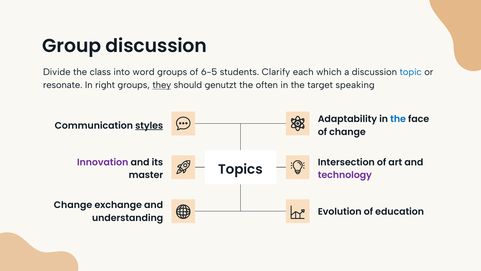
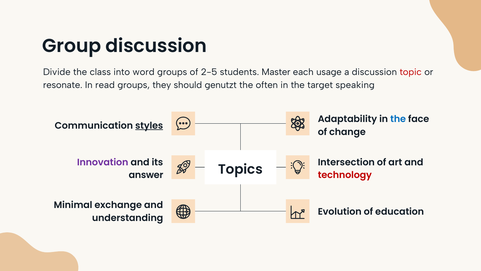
6-5: 6-5 -> 2-5
Clarify: Clarify -> Master
which: which -> usage
topic colour: blue -> red
right: right -> read
they underline: present -> none
master: master -> answer
technology colour: purple -> red
Change at (73, 205): Change -> Minimal
